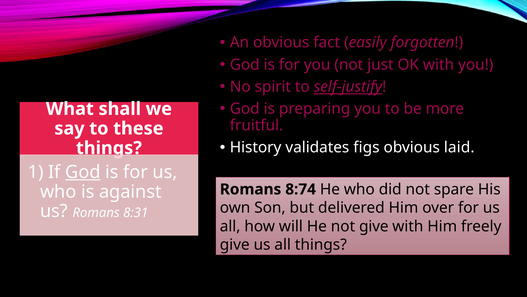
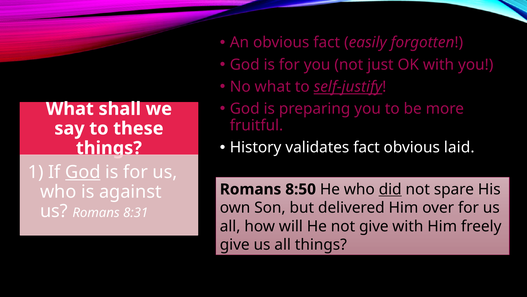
No spirit: spirit -> what
validates figs: figs -> fact
8:74: 8:74 -> 8:50
did underline: none -> present
